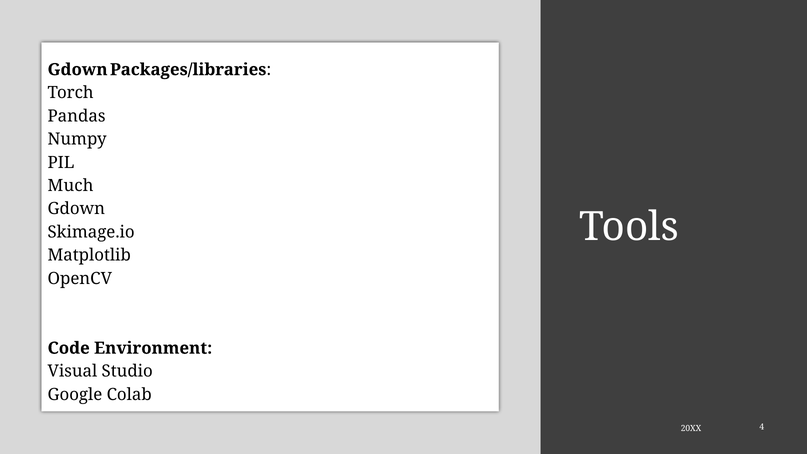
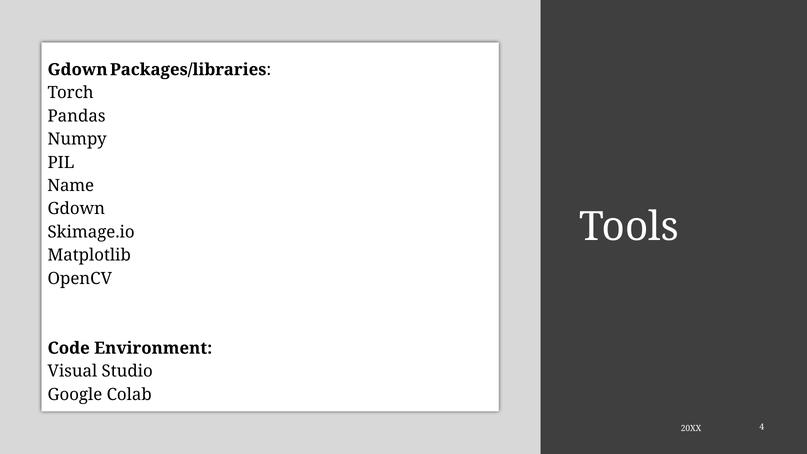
Much: Much -> Name
